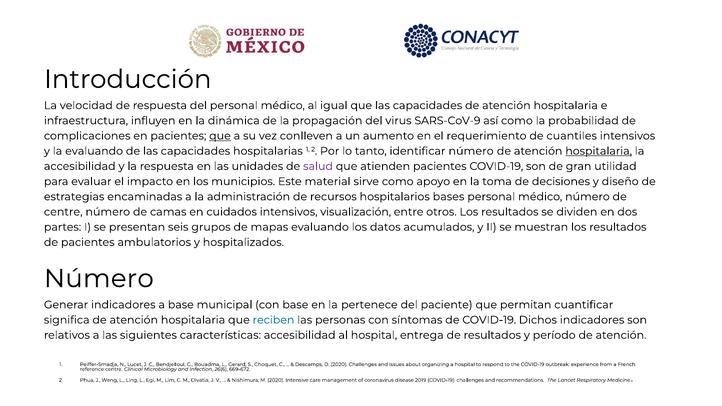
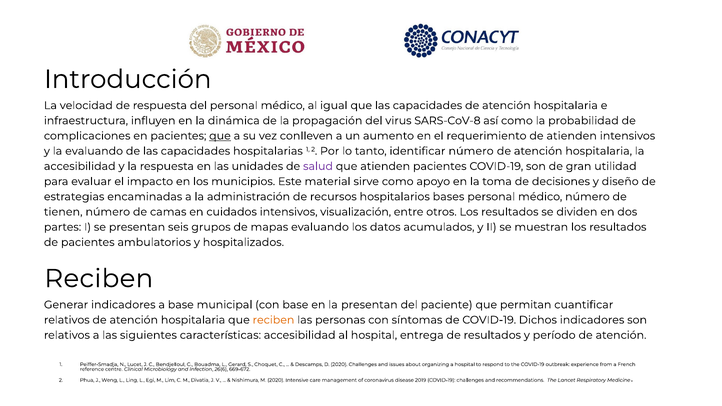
SARS-CoV-9: SARS-CoV-9 -> SARS-CoV-8
de cuantiles: cuantiles -> atienden
hospitalaria at (599, 151) underline: present -> none
centre at (63, 212): centre -> tienen
Número at (99, 279): Número -> Reciben
la pertenece: pertenece -> presentan
significa at (67, 320): significa -> relativos
reciben at (273, 320) colour: blue -> orange
